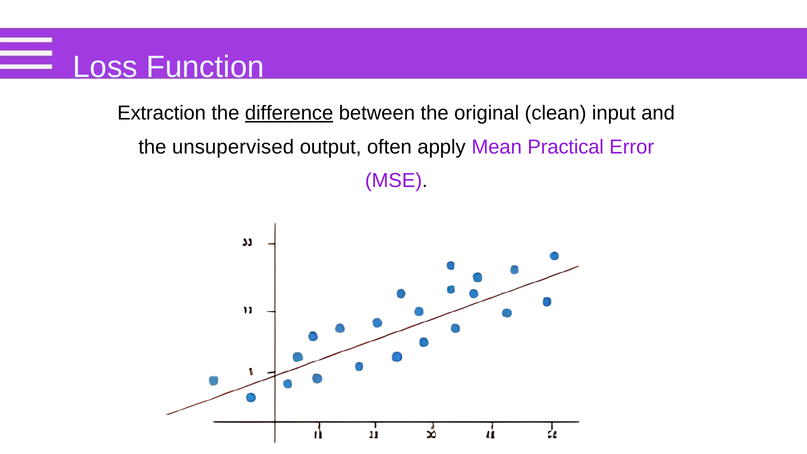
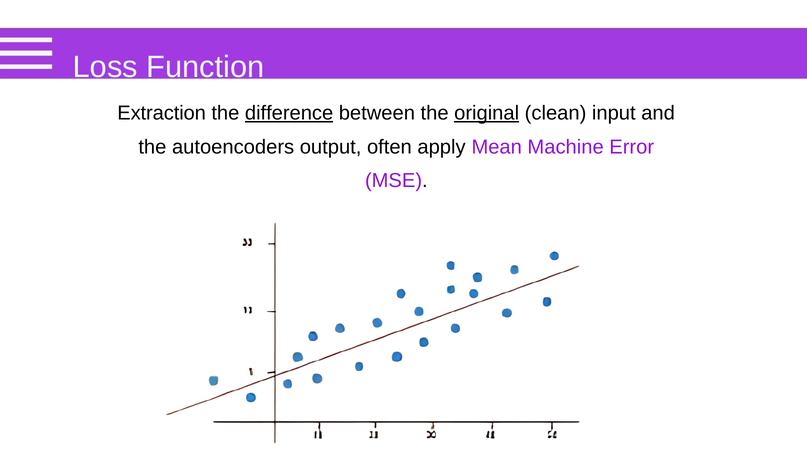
original underline: none -> present
unsupervised: unsupervised -> autoencoders
Practical: Practical -> Machine
